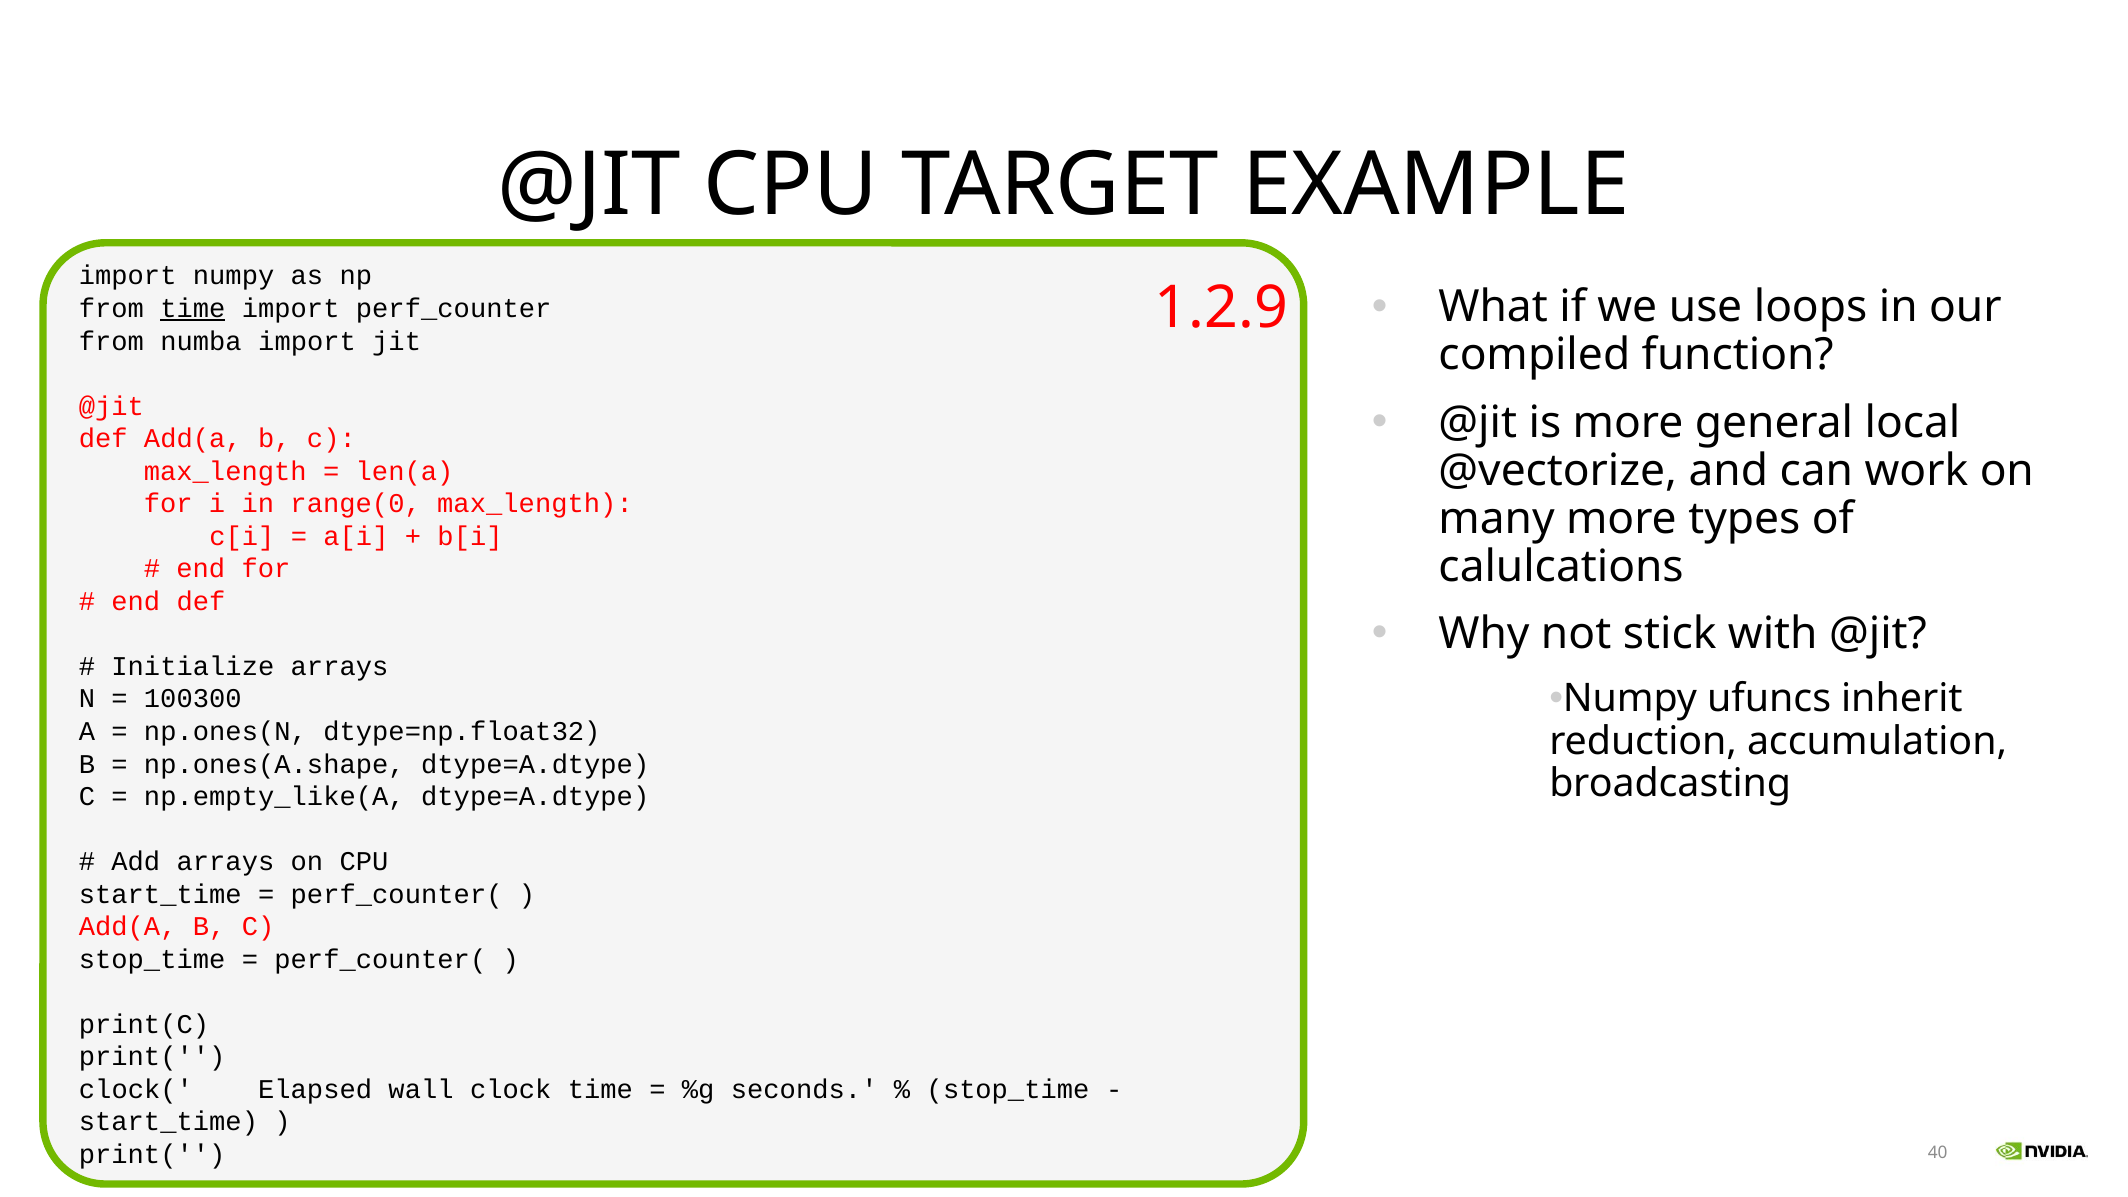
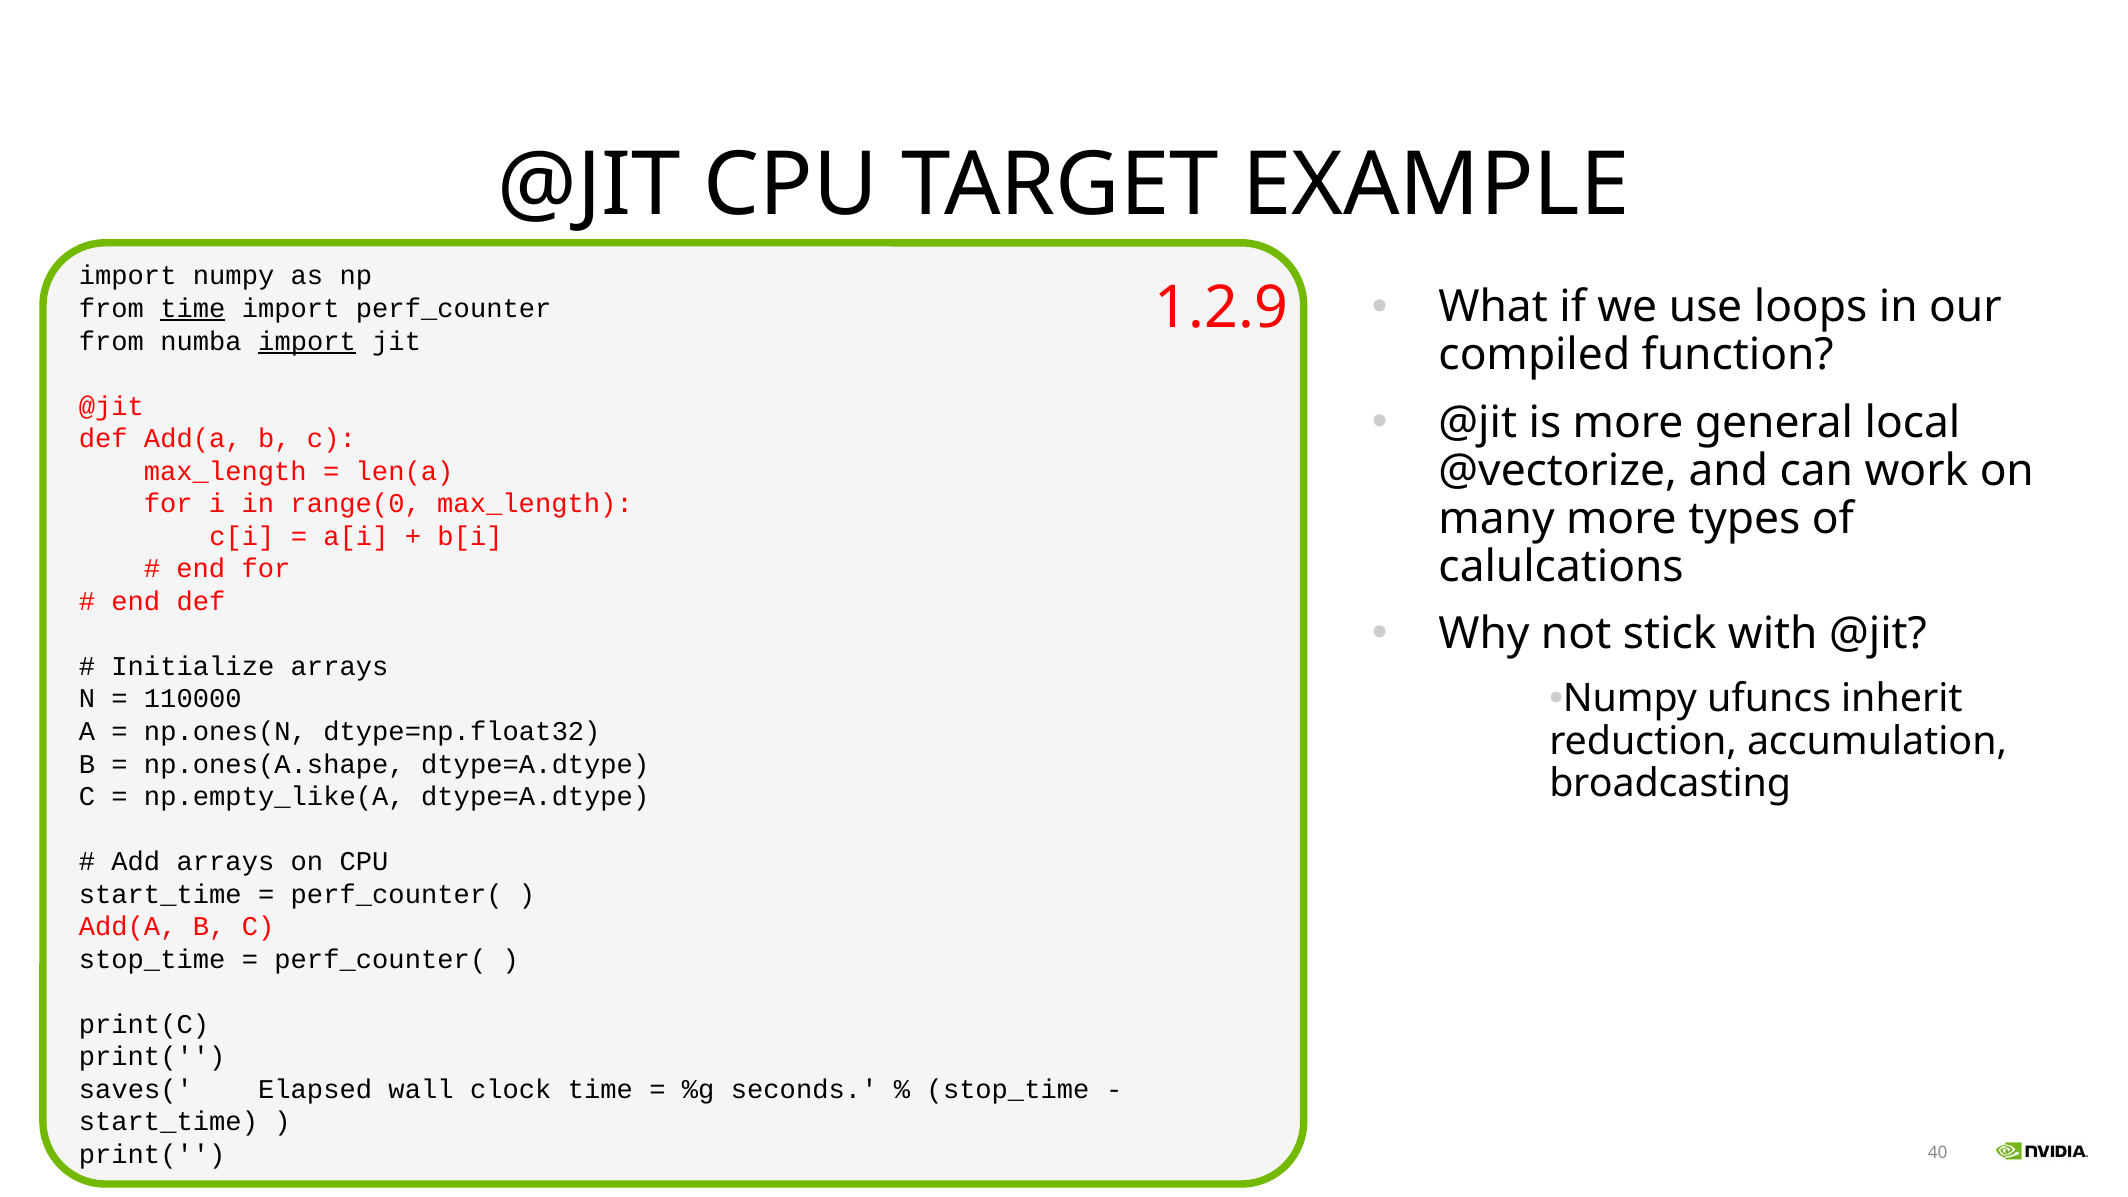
import at (307, 341) underline: none -> present
100300: 100300 -> 110000
clock(: clock( -> saves(
